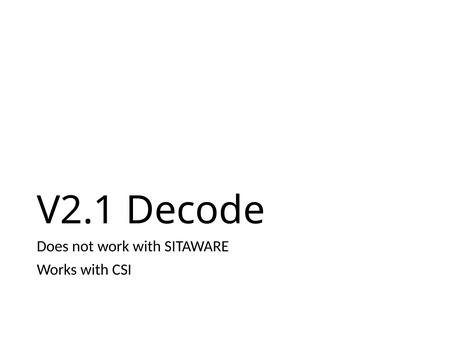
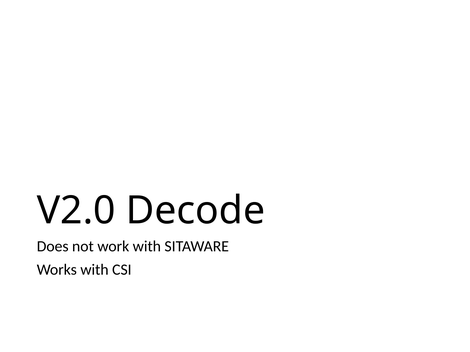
V2.1: V2.1 -> V2.0
